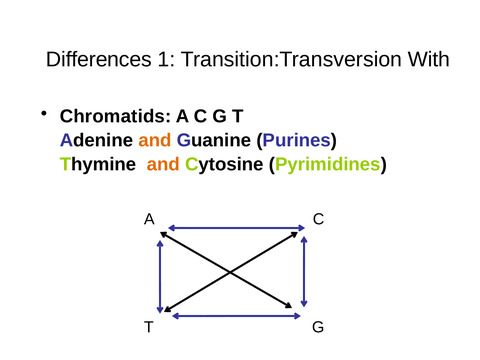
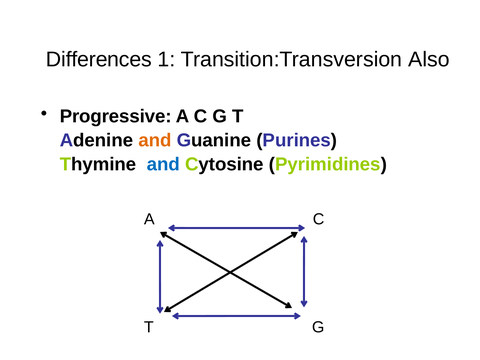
With: With -> Also
Chromatids: Chromatids -> Progressive
and at (163, 164) colour: orange -> blue
